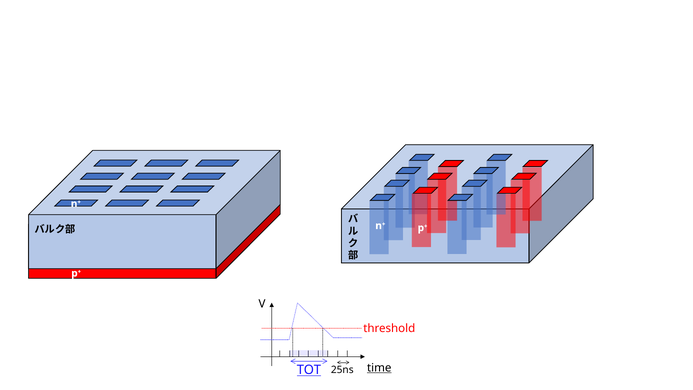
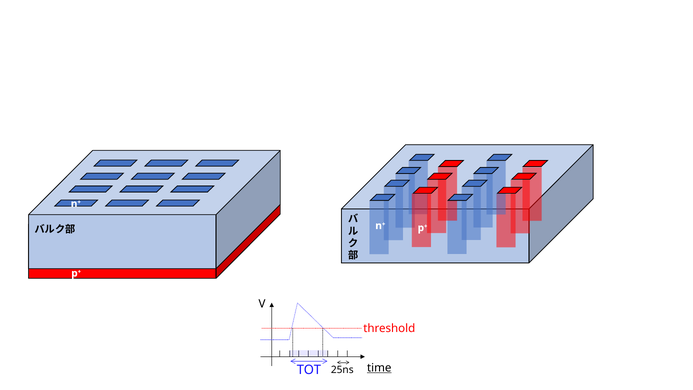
TOT underline: present -> none
